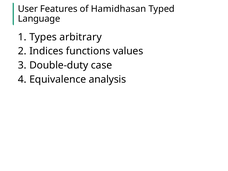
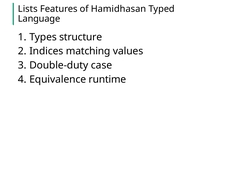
User: User -> Lists
arbitrary: arbitrary -> structure
functions: functions -> matching
analysis: analysis -> runtime
